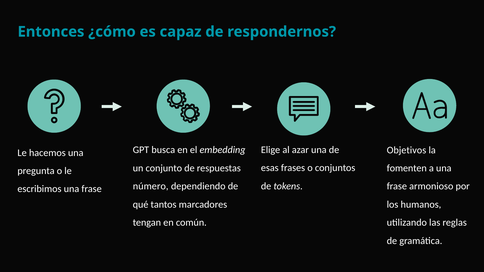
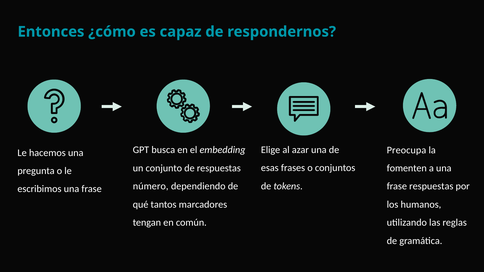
Objetivos: Objetivos -> Preocupa
frase armonioso: armonioso -> respuestas
